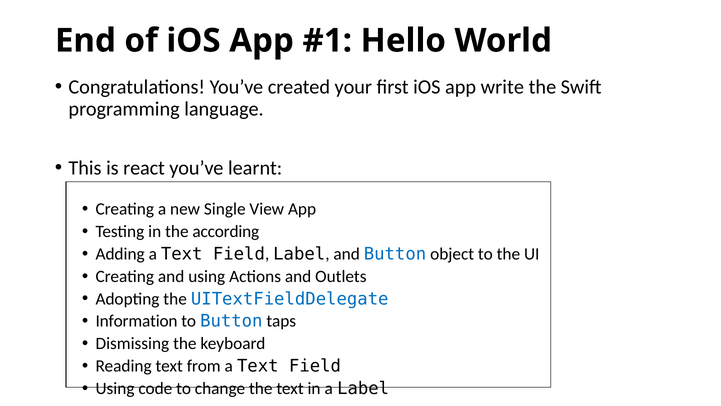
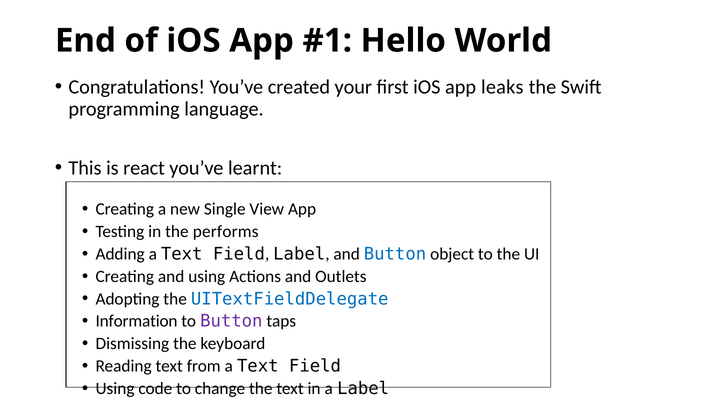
write: write -> leaks
according: according -> performs
Button at (231, 321) colour: blue -> purple
